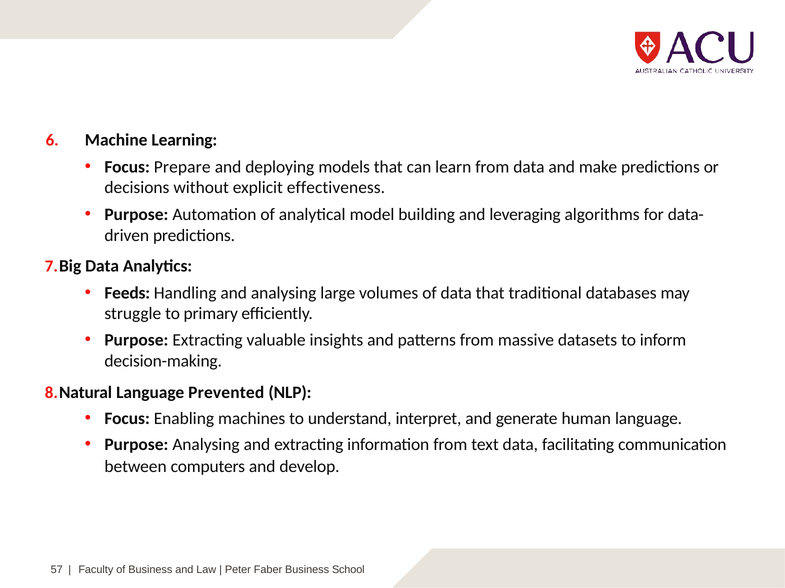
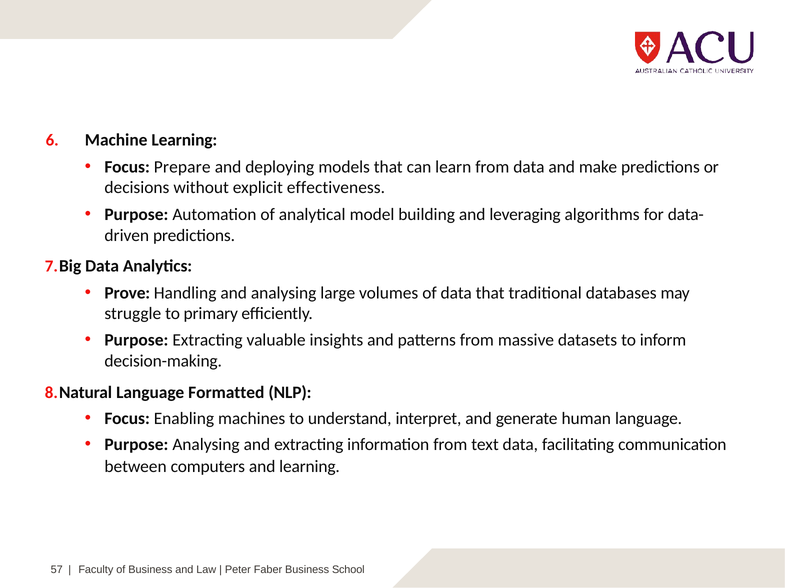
Feeds: Feeds -> Prove
Prevented: Prevented -> Formatted
and develop: develop -> learning
